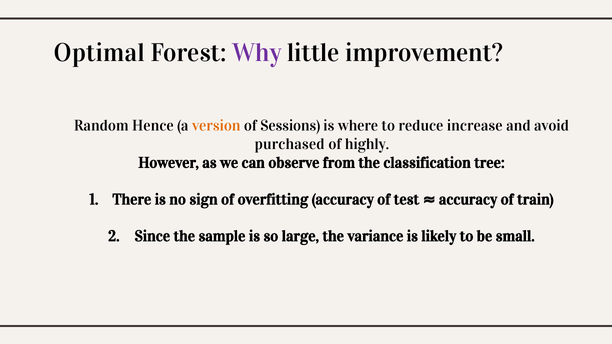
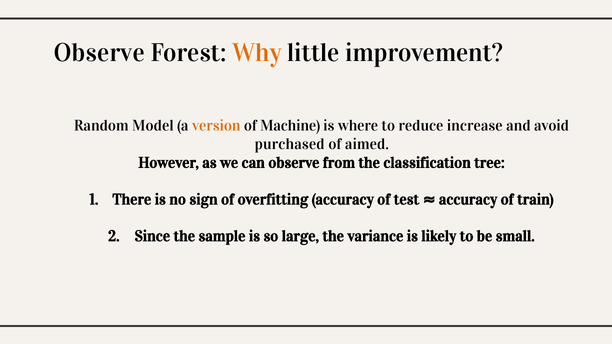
Optimal at (99, 53): Optimal -> Observe
Why colour: purple -> orange
Hence: Hence -> Model
Sessions: Sessions -> Machine
highly: highly -> aimed
